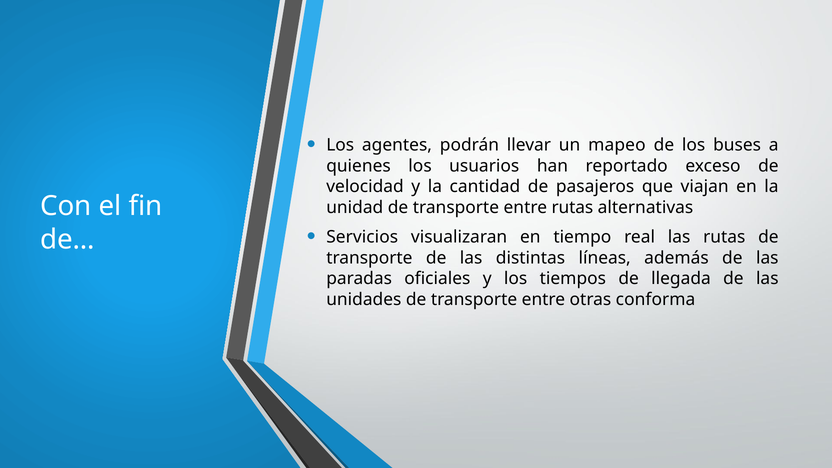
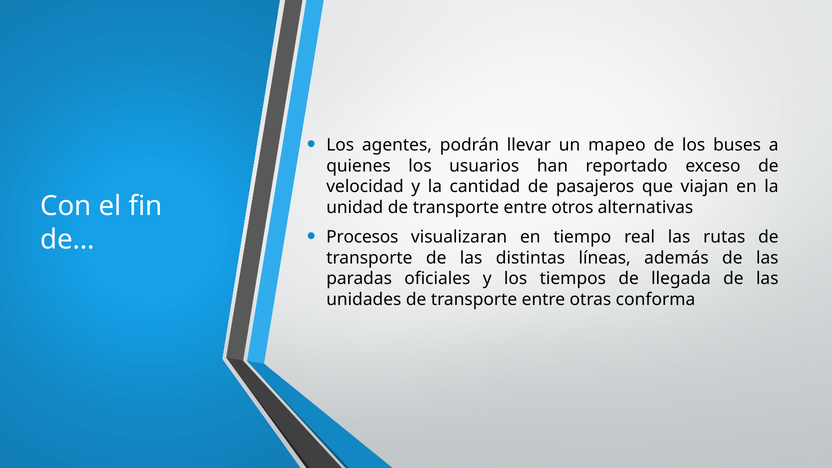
entre rutas: rutas -> otros
Servicios: Servicios -> Procesos
